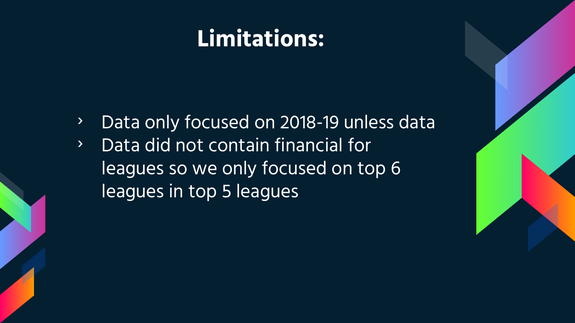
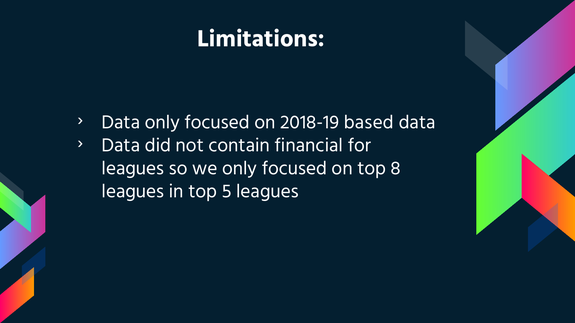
unless: unless -> based
6: 6 -> 8
